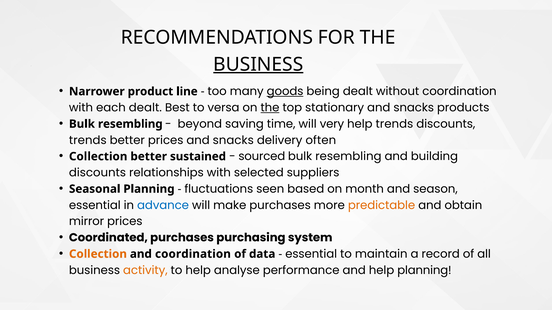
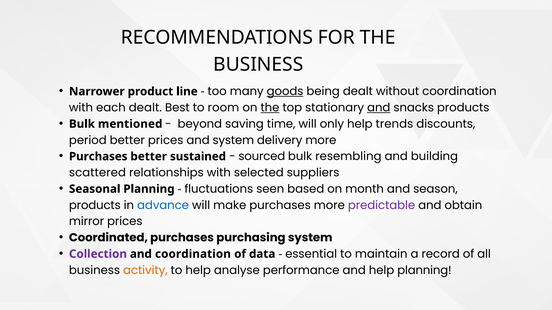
BUSINESS at (258, 64) underline: present -> none
versa: versa -> room
and at (379, 108) underline: none -> present
resembling at (130, 124): resembling -> mentioned
very: very -> only
trends at (88, 140): trends -> period
prices and snacks: snacks -> system
delivery often: often -> more
Collection at (98, 157): Collection -> Purchases
discounts at (97, 173): discounts -> scattered
essential at (95, 206): essential -> products
predictable colour: orange -> purple
Collection at (98, 254) colour: orange -> purple
